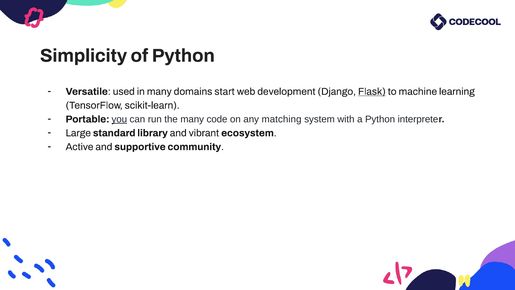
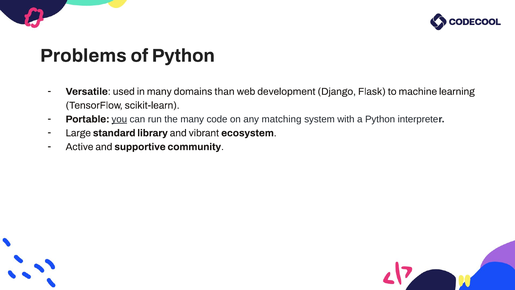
Simplicity: Simplicity -> Problems
start: start -> than
Flask underline: present -> none
